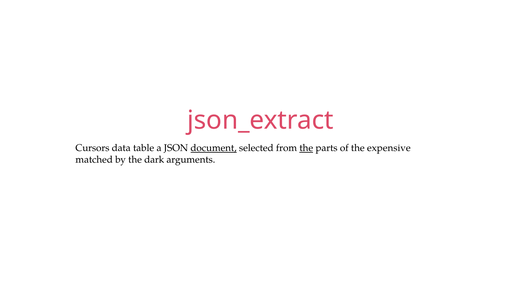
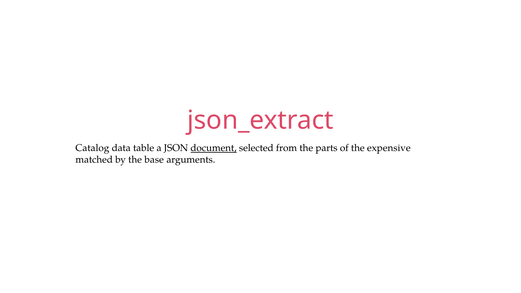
Cursors: Cursors -> Catalog
the at (306, 148) underline: present -> none
dark: dark -> base
